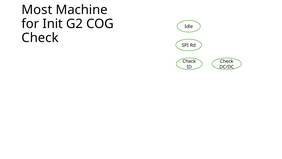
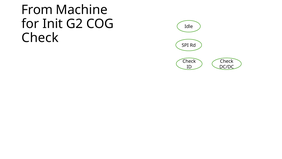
Most: Most -> From
